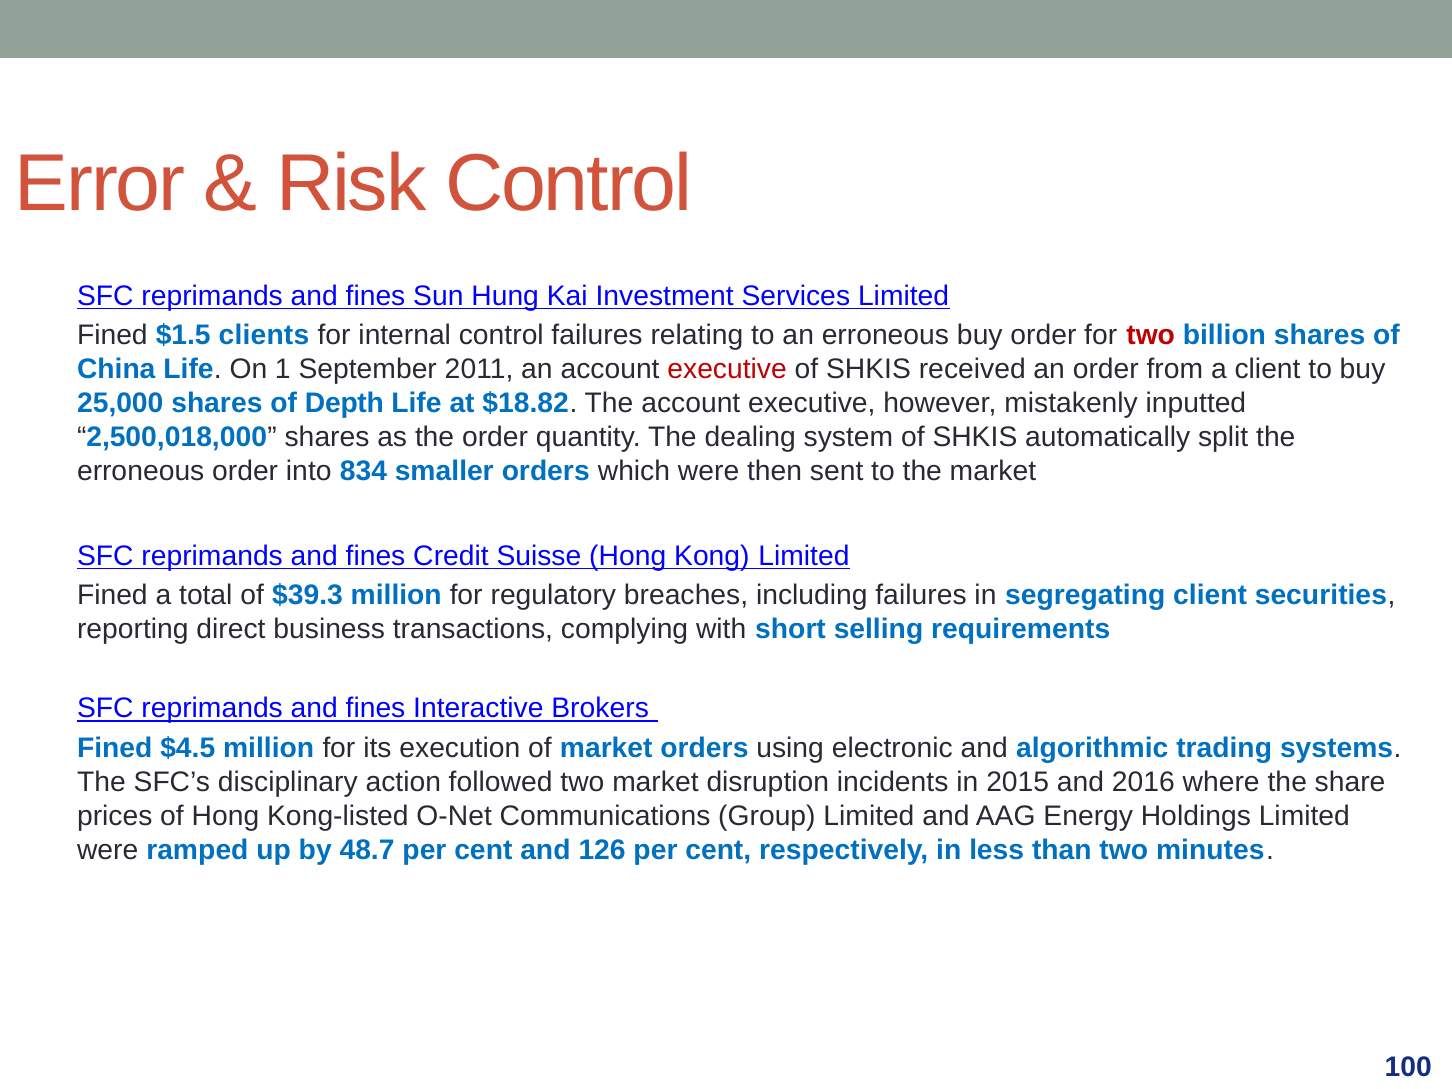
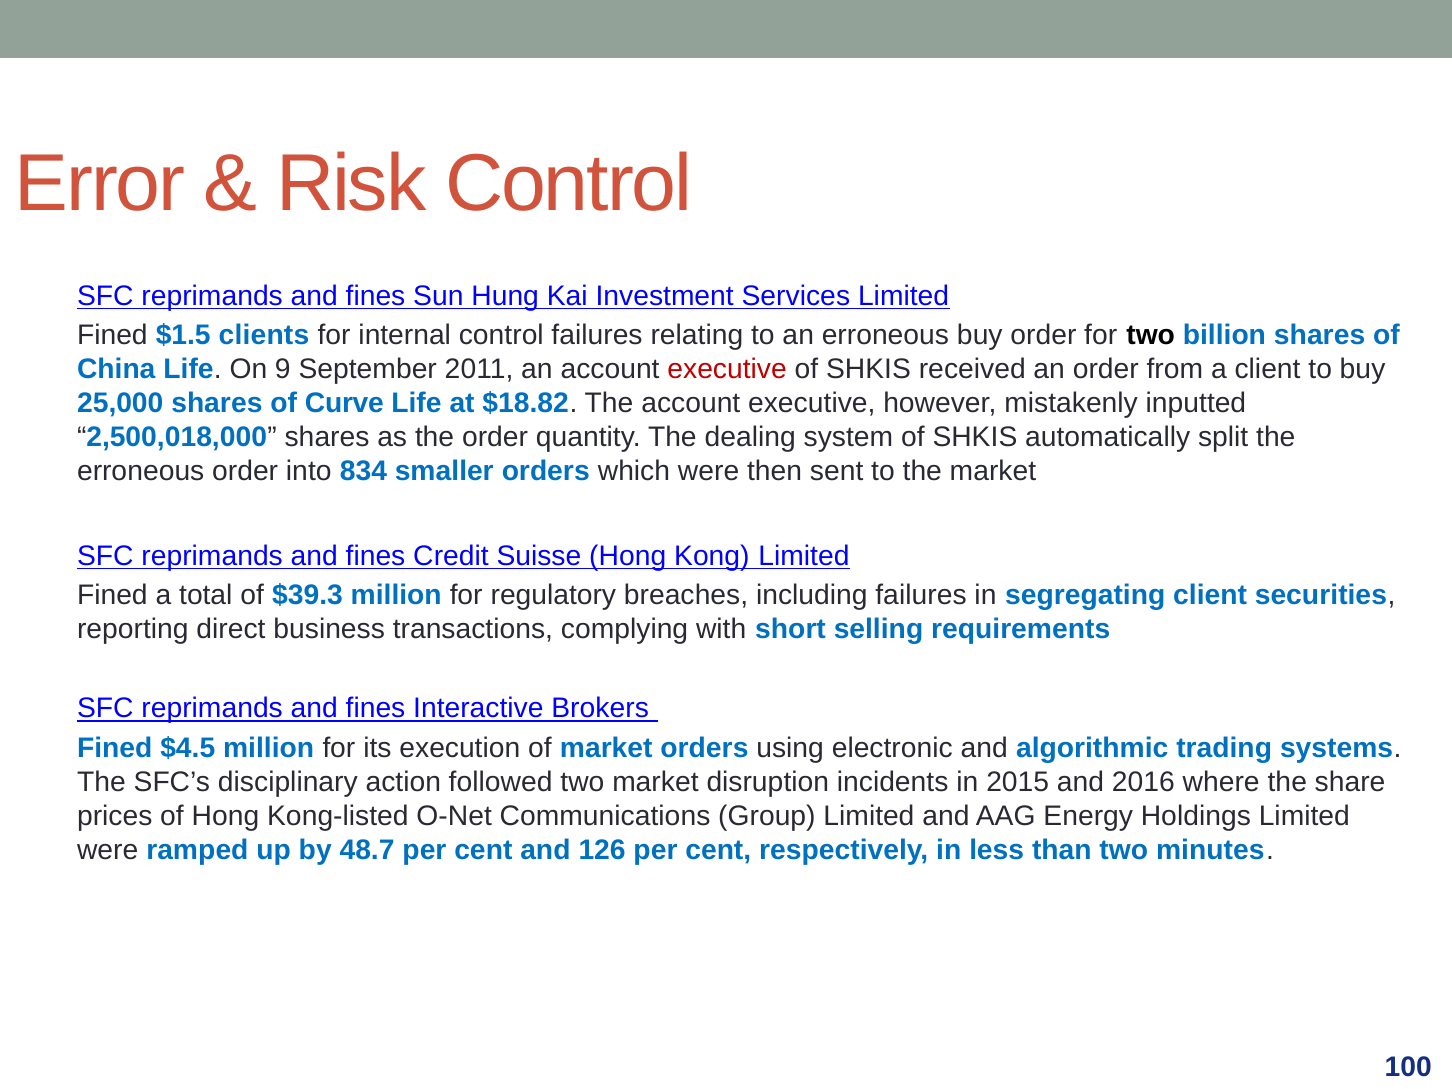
two at (1151, 336) colour: red -> black
1: 1 -> 9
Depth: Depth -> Curve
